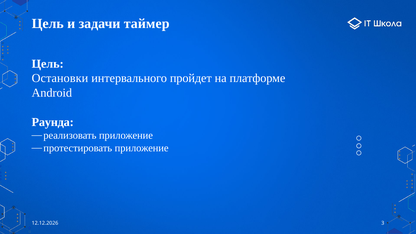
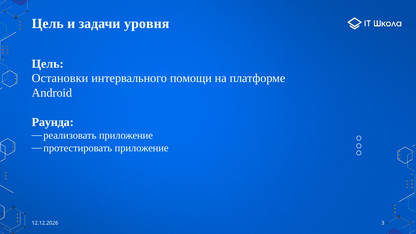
таймер: таймер -> уровня
пройдет: пройдет -> помощи
